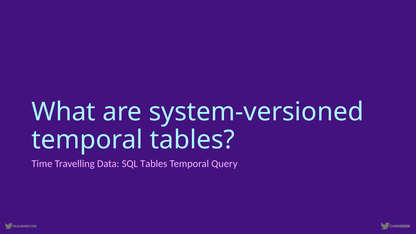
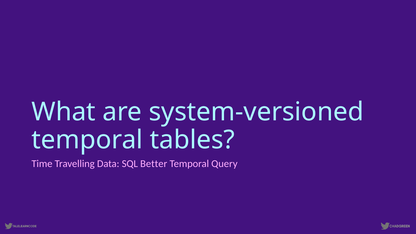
SQL Tables: Tables -> Better
